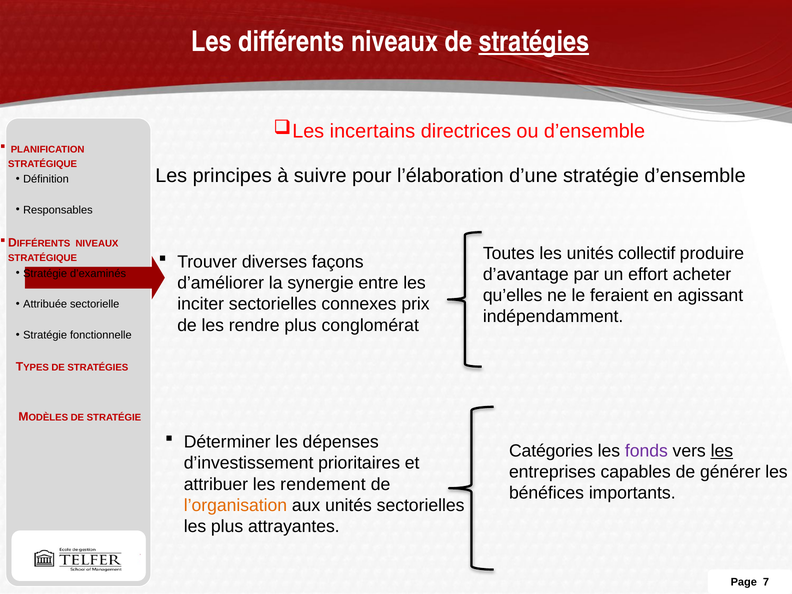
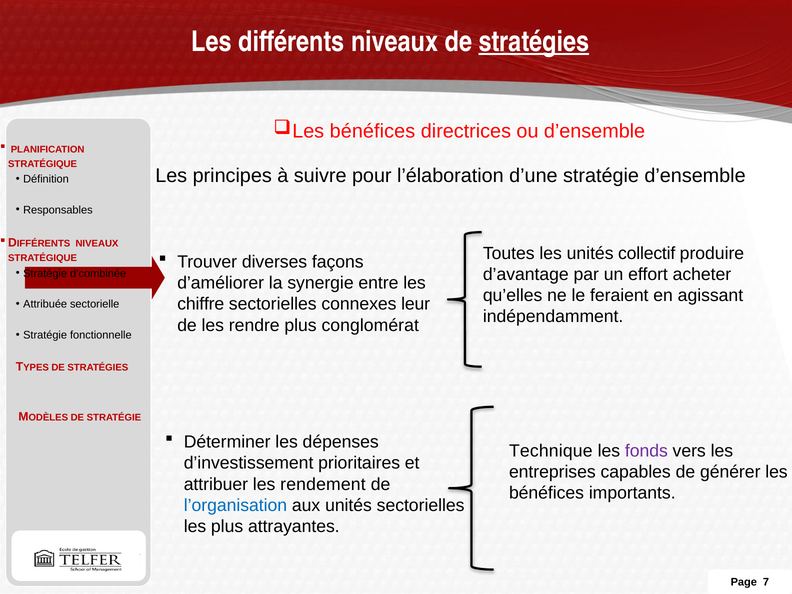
incertains at (372, 131): incertains -> bénéfices
d’examinés: d’examinés -> d’combinée
inciter: inciter -> chiffre
prix: prix -> leur
Catégories: Catégories -> Technique
les at (722, 451) underline: present -> none
l’organisation colour: orange -> blue
